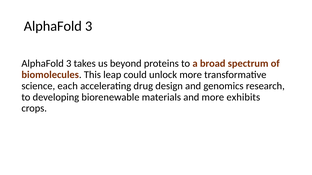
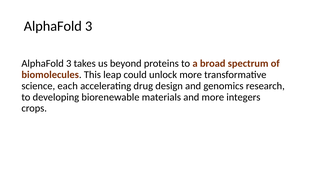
exhibits: exhibits -> integers
